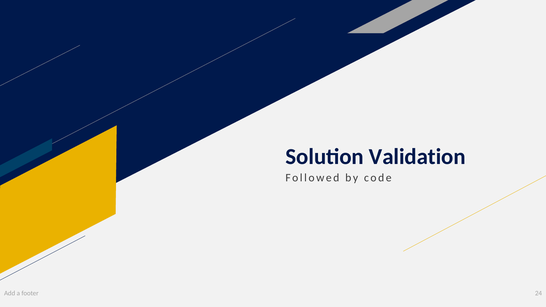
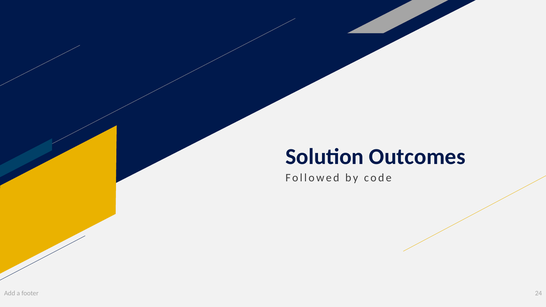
Validation: Validation -> Outcomes
